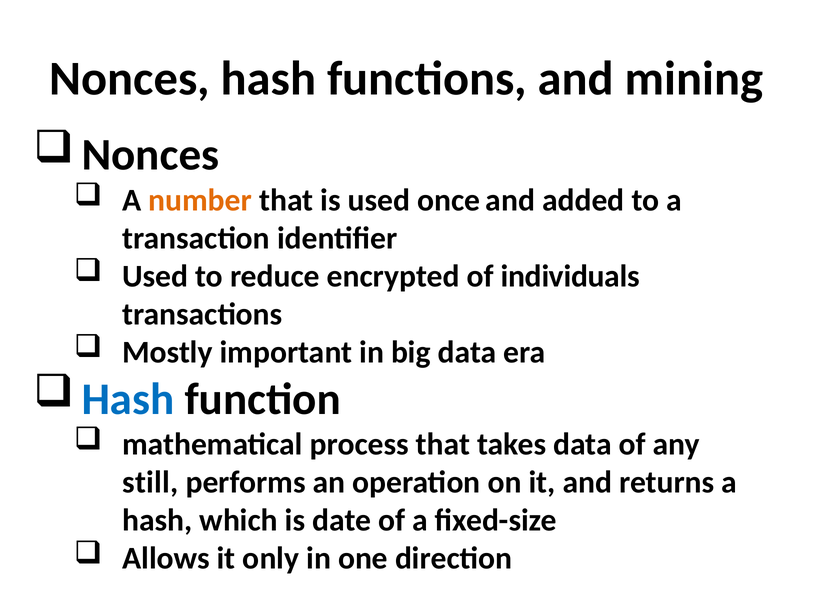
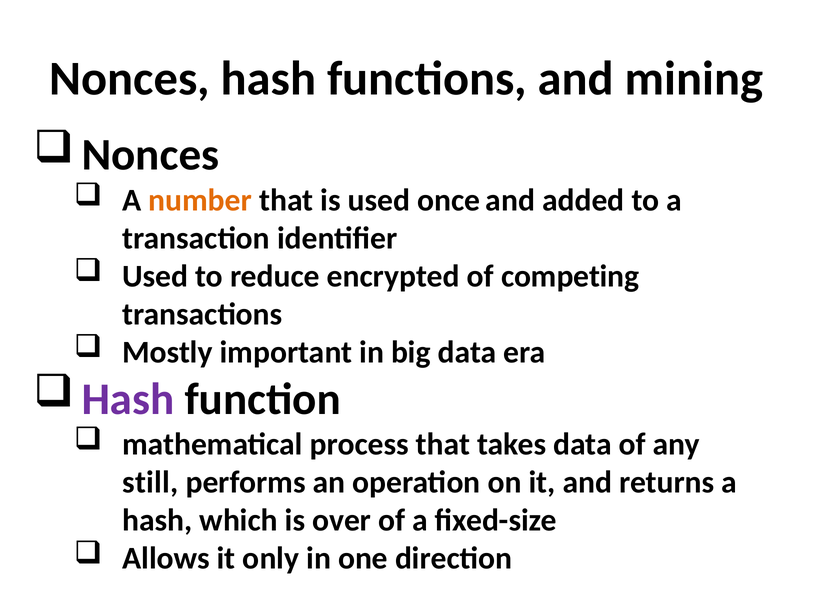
individuals: individuals -> competing
Hash at (128, 399) colour: blue -> purple
date: date -> over
